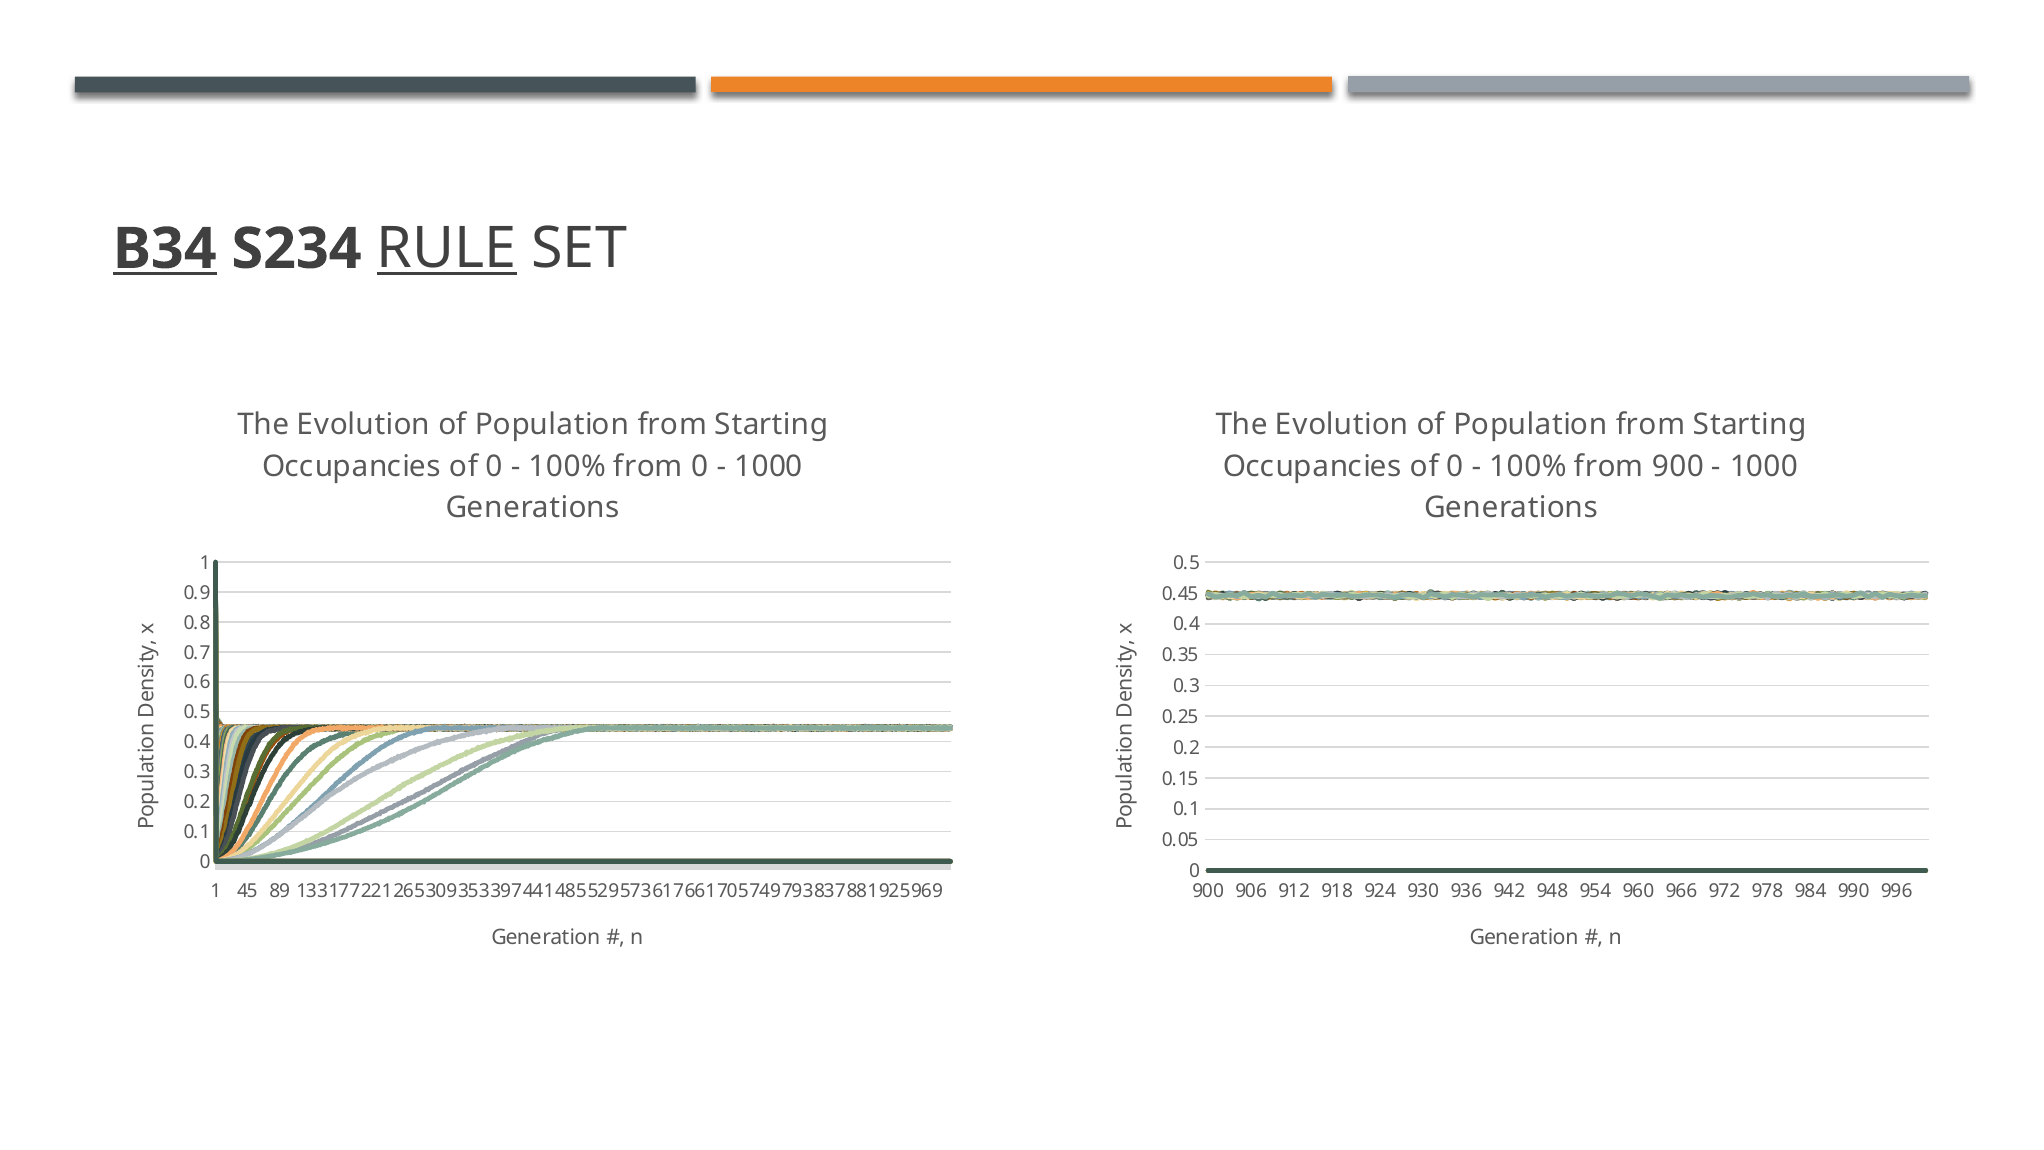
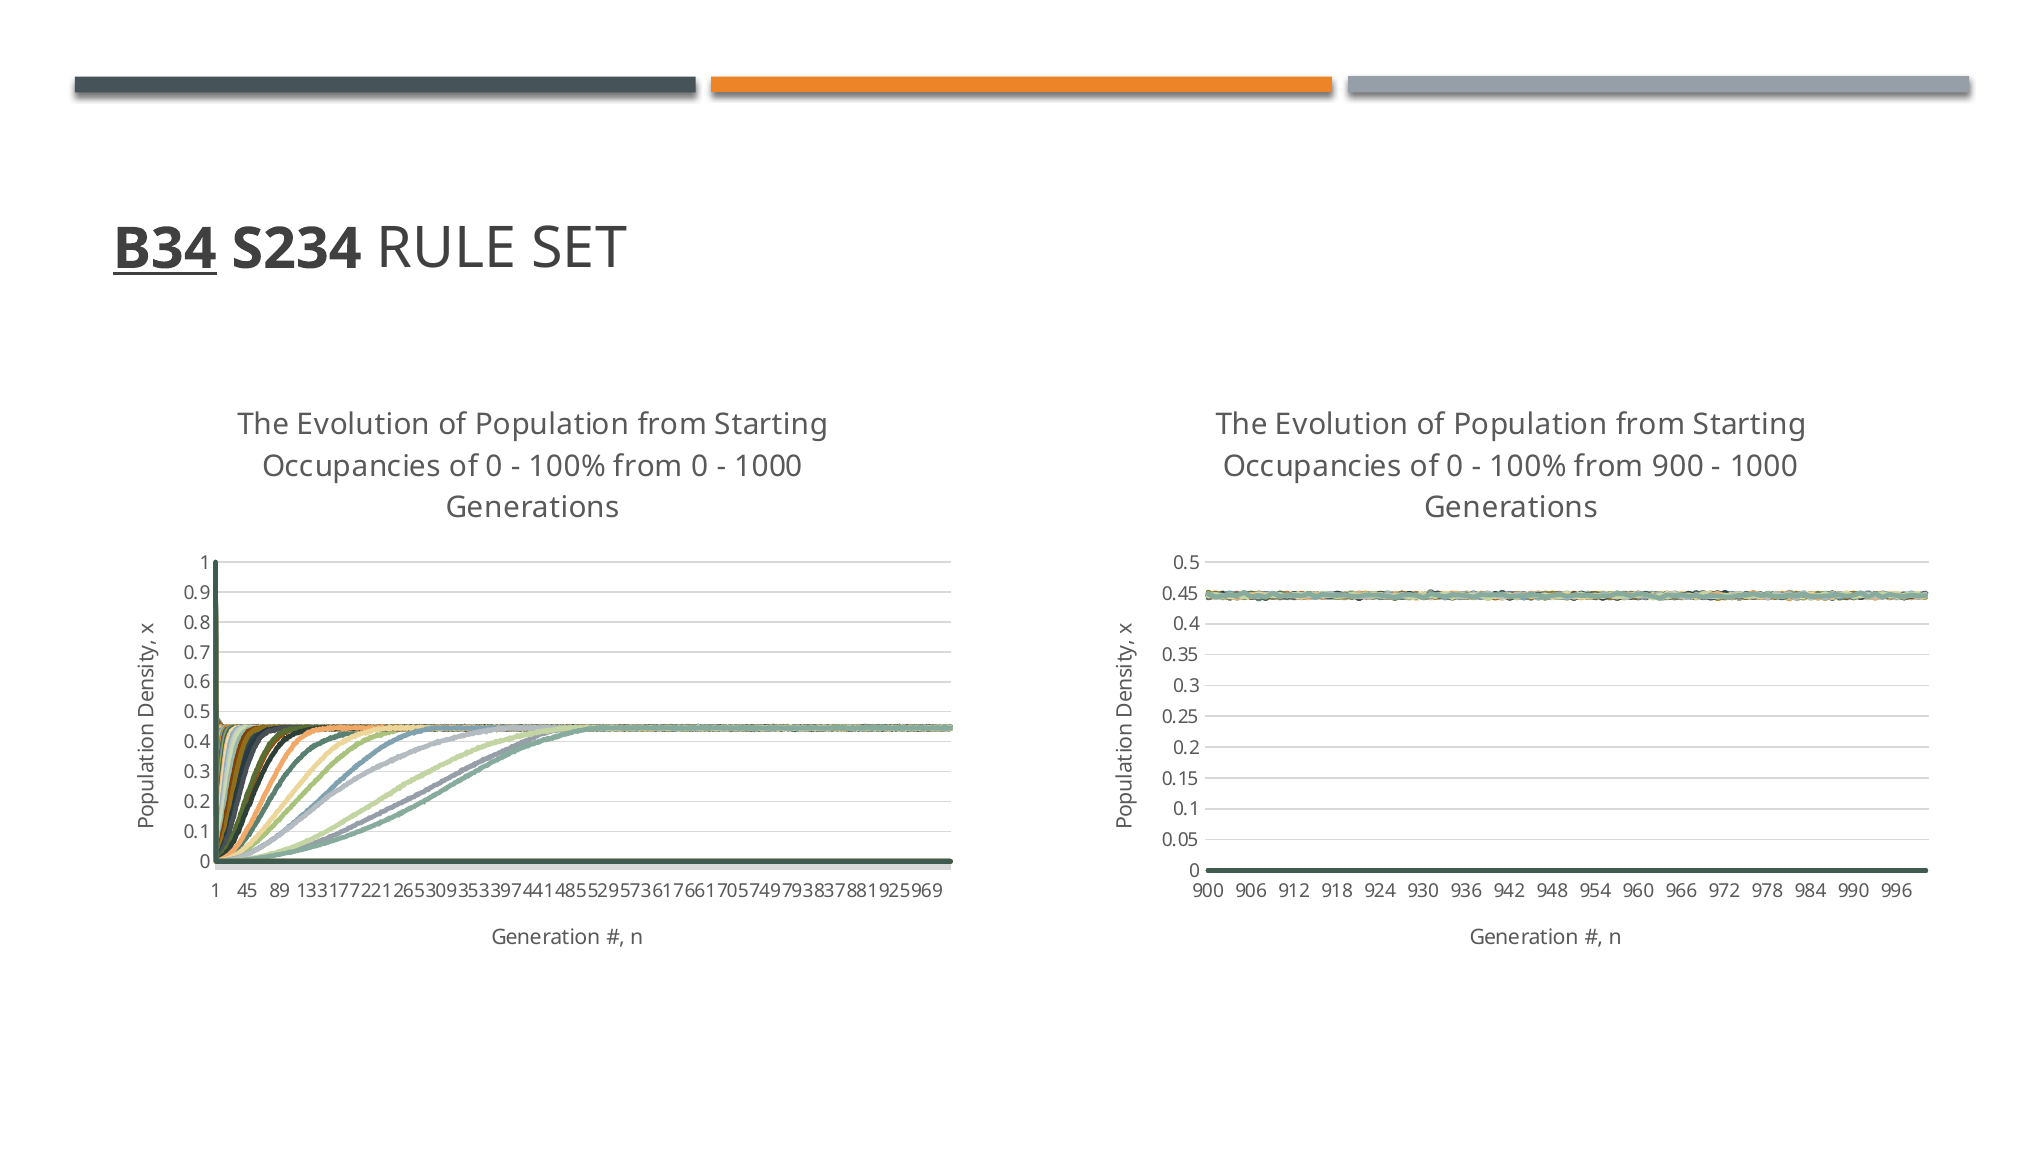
RULE underline: present -> none
